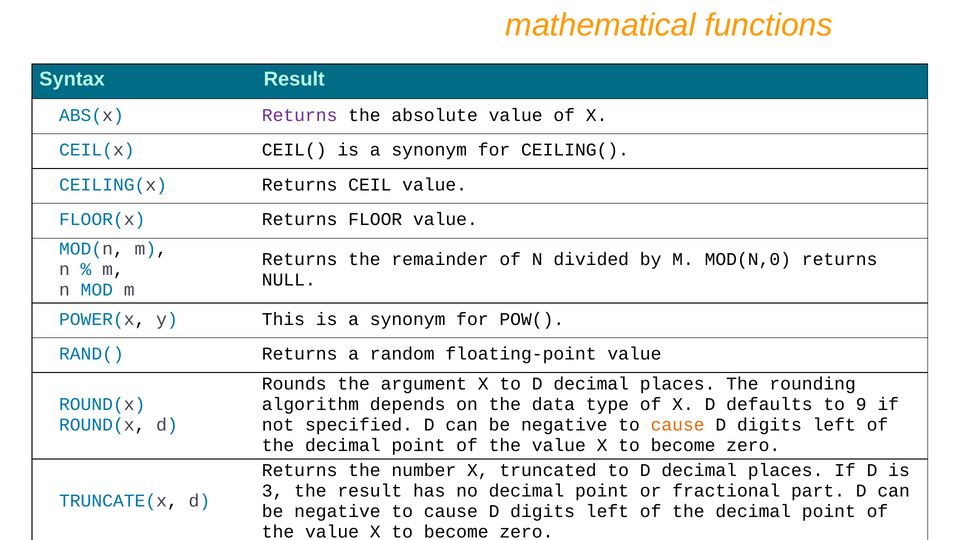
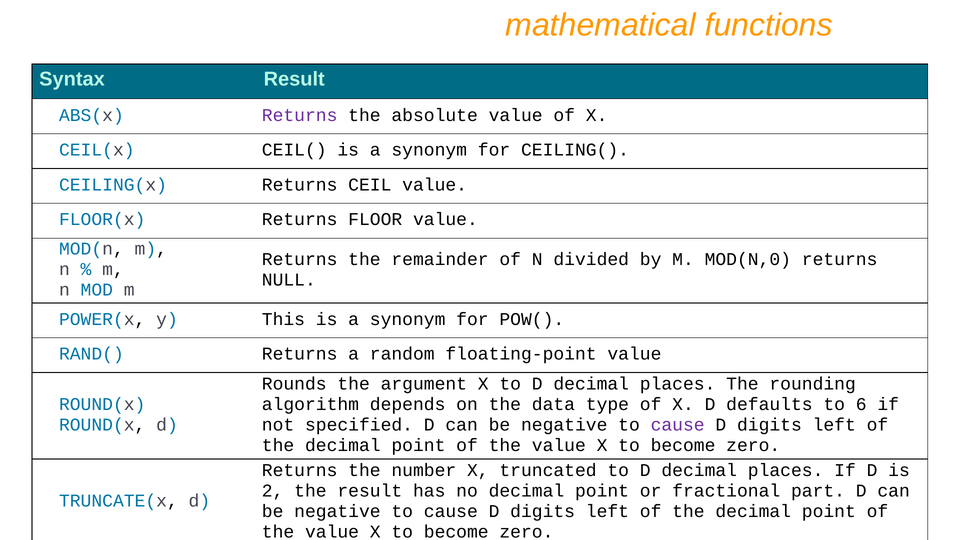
9: 9 -> 6
cause at (678, 425) colour: orange -> purple
3: 3 -> 2
